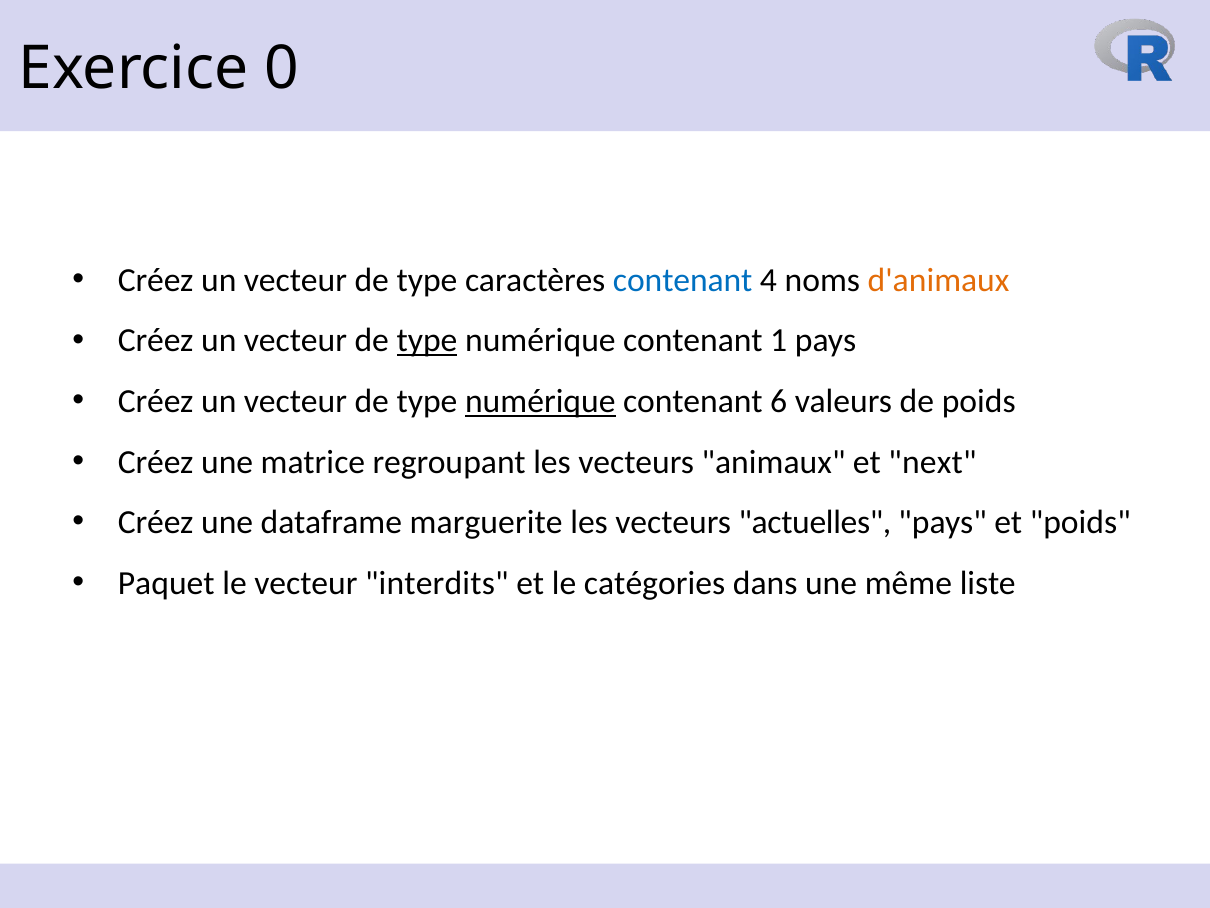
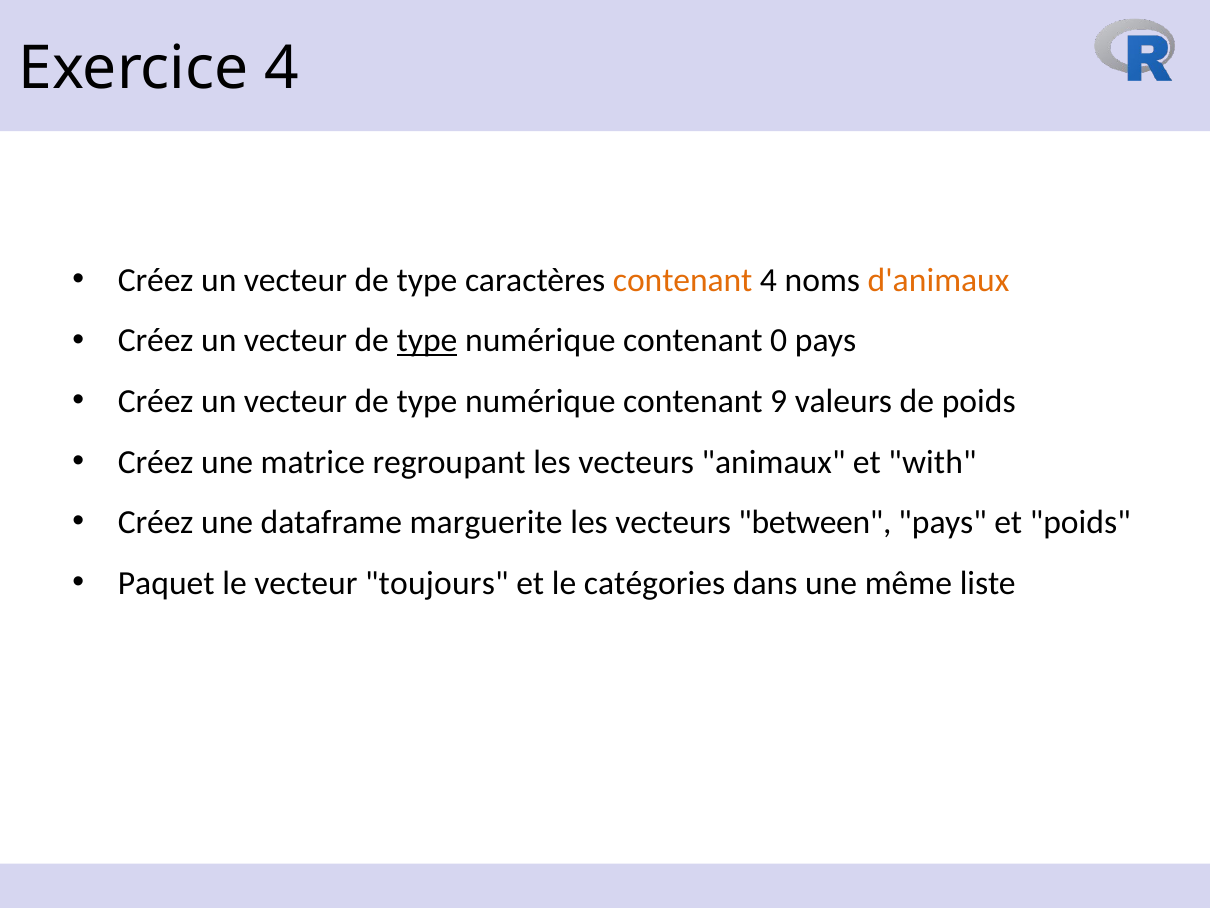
Exercice 0: 0 -> 4
contenant at (683, 280) colour: blue -> orange
1: 1 -> 0
numérique at (540, 401) underline: present -> none
6: 6 -> 9
next: next -> with
actuelles: actuelles -> between
interdits: interdits -> toujours
